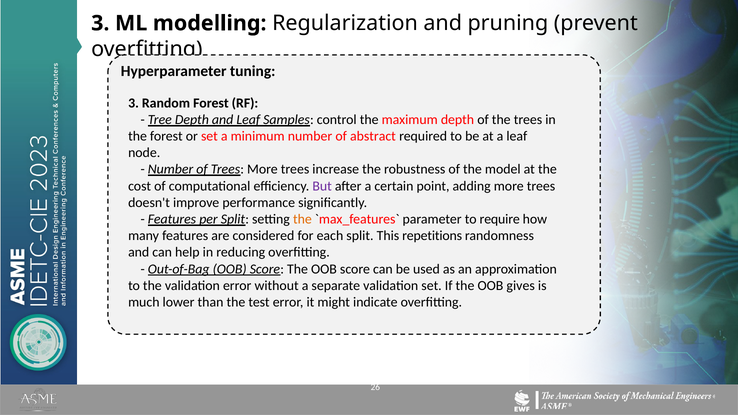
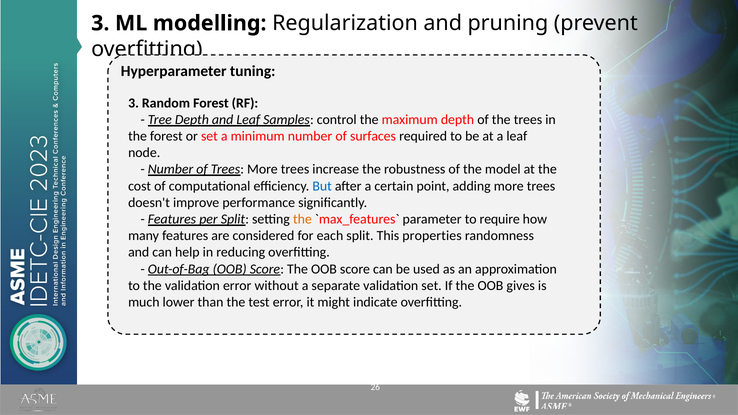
abstract: abstract -> surfaces
But colour: purple -> blue
repetitions: repetitions -> properties
